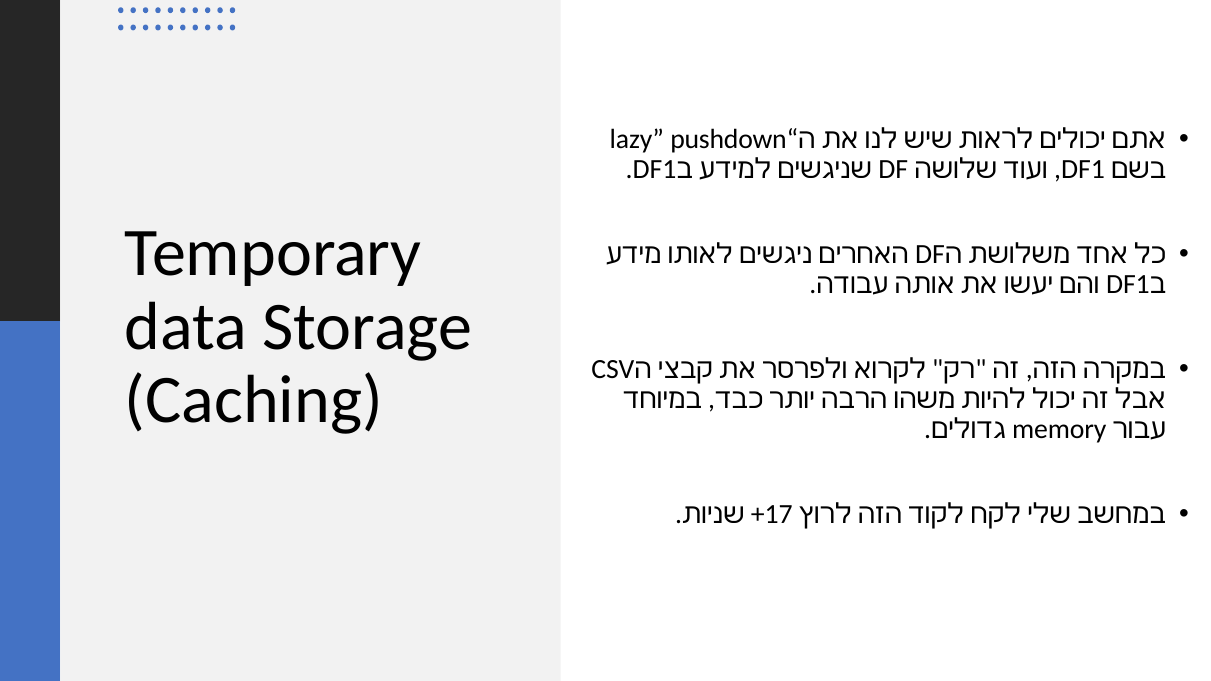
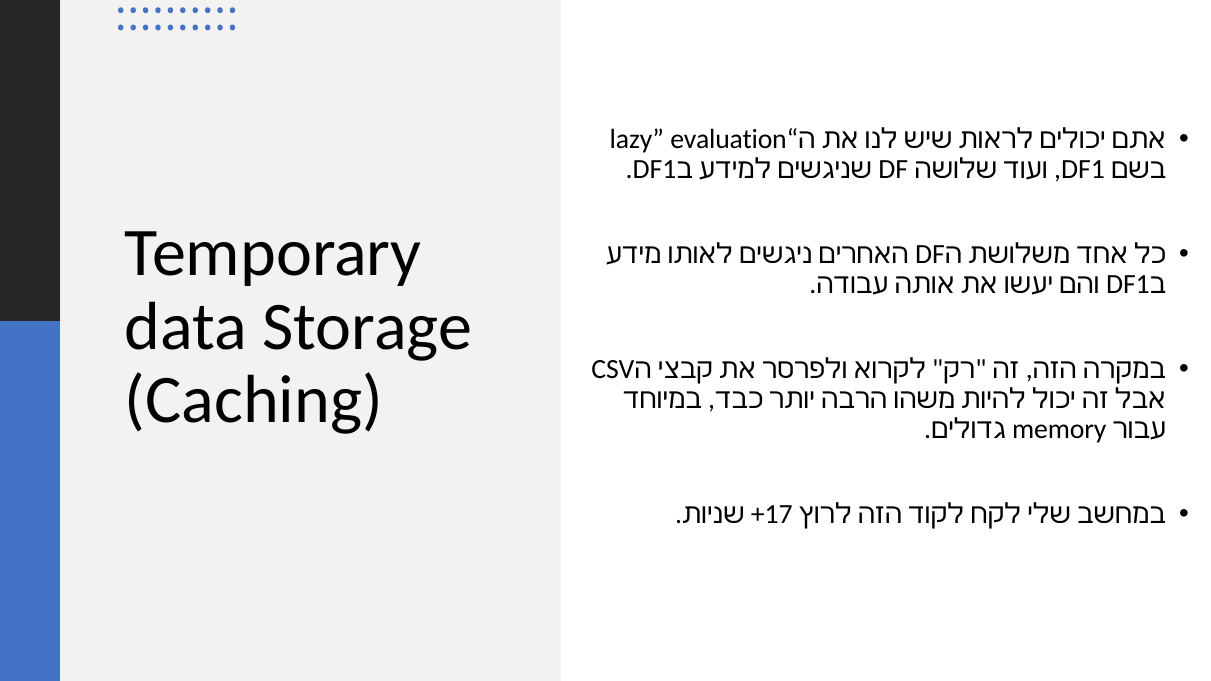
pushdown: pushdown -> evaluation
